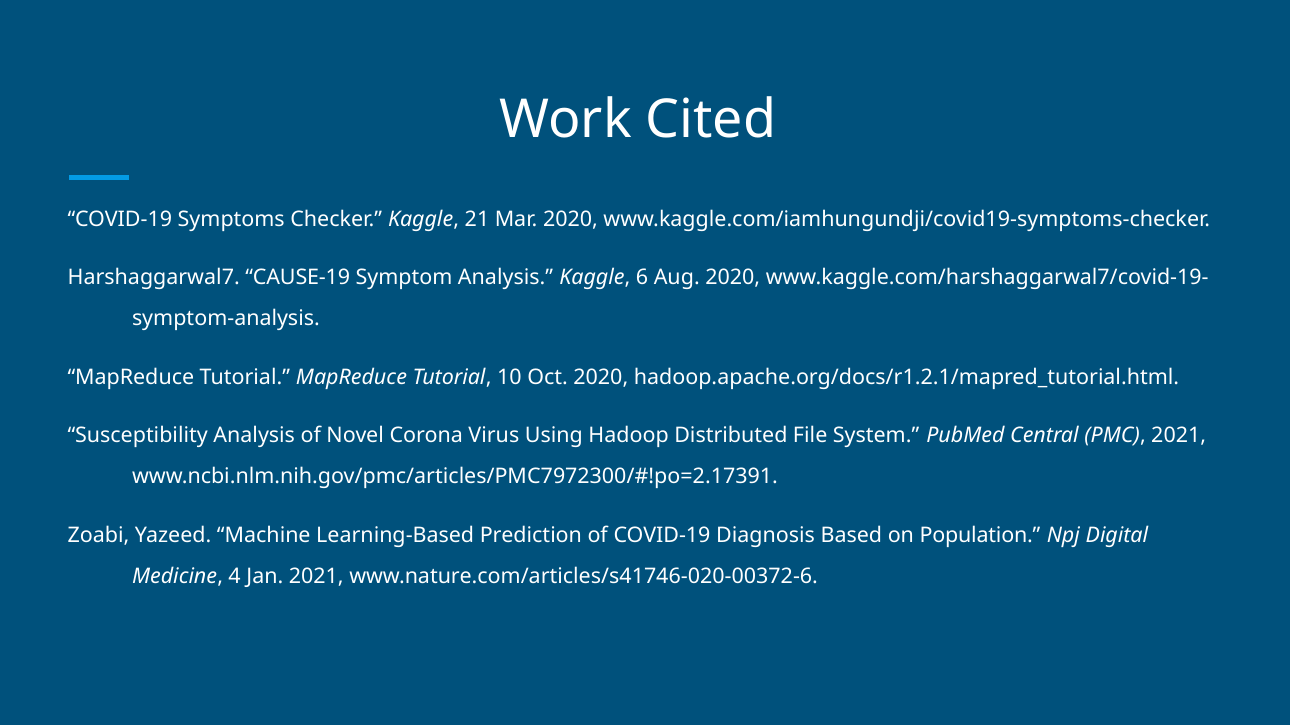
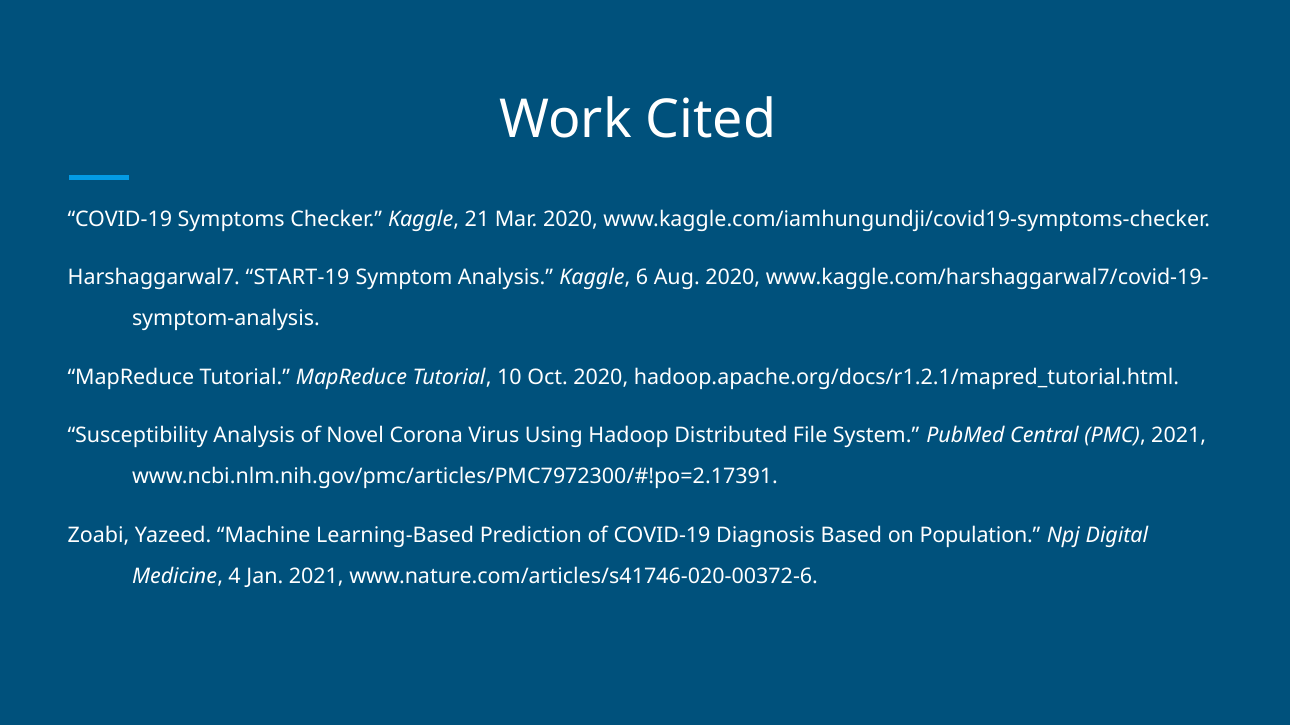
CAUSE-19: CAUSE-19 -> START-19
